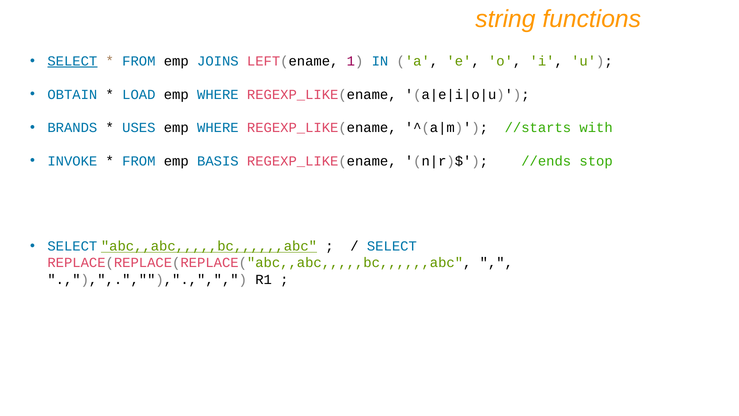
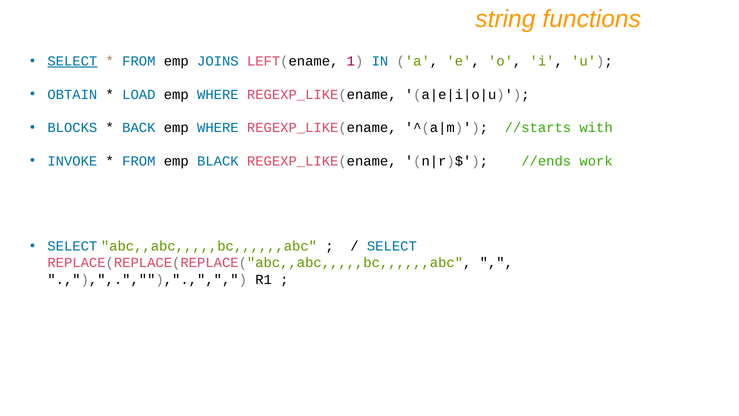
BRANDS: BRANDS -> BLOCKS
USES: USES -> BACK
BASIS: BASIS -> BLACK
stop: stop -> work
abc,,abc,,,,,bc,,,,,,abc underline: present -> none
